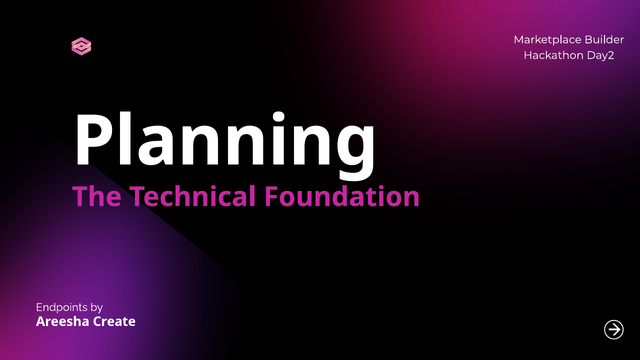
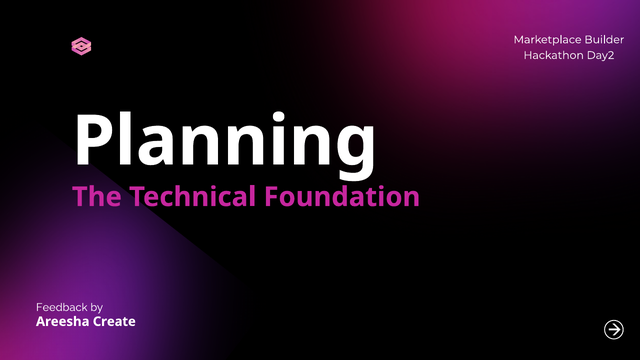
Endpoints: Endpoints -> Feedback
